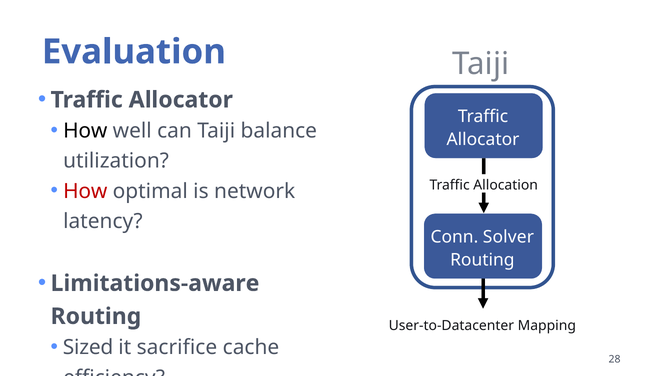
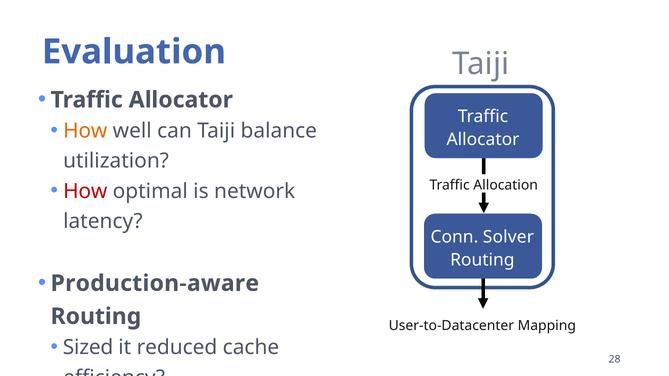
How at (85, 131) colour: black -> orange
Limitations-aware: Limitations-aware -> Production-aware
sacrifice: sacrifice -> reduced
